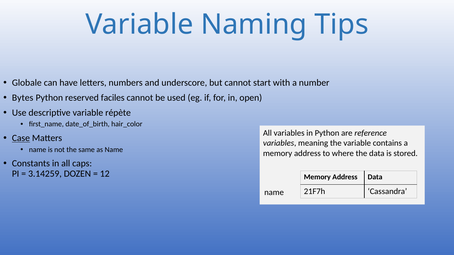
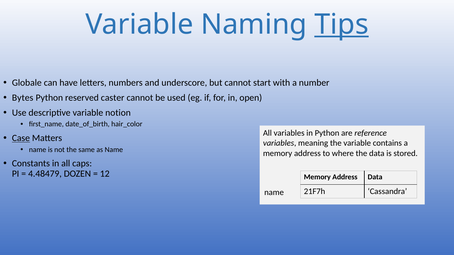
Tips underline: none -> present
faciles: faciles -> caster
répète: répète -> notion
3.14259: 3.14259 -> 4.48479
